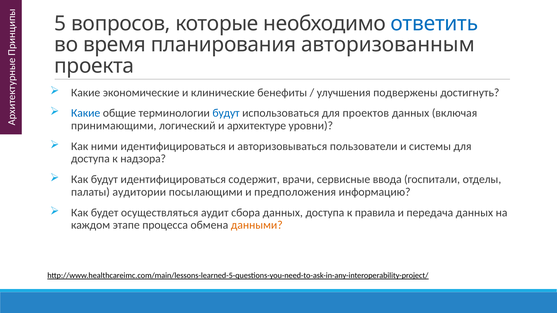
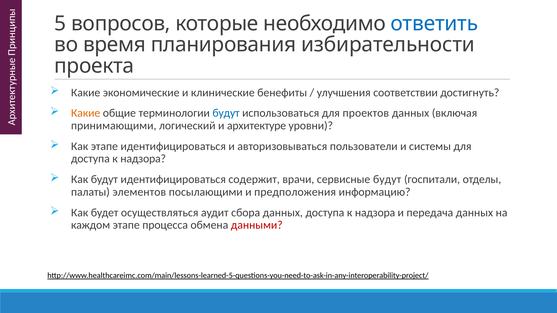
авторизованным: авторизованным -> избирательности
подвержены: подвержены -> соответствии
Какие at (86, 113) colour: blue -> orange
Как ними: ними -> этапе
сервисные ввода: ввода -> будут
аудитории: аудитории -> элементов
данных доступа к правила: правила -> надзора
данными colour: orange -> red
